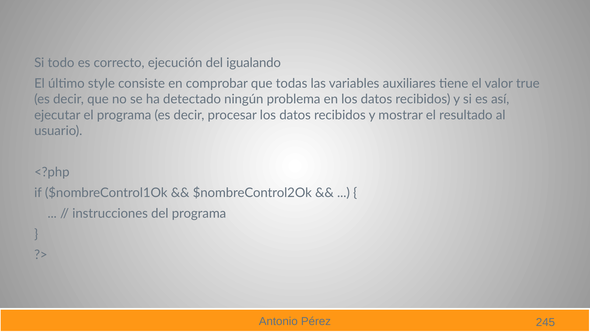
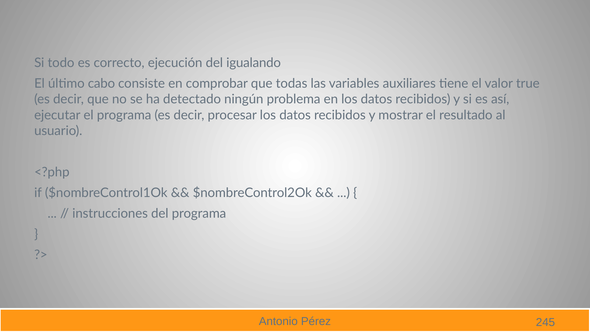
style: style -> cabo
